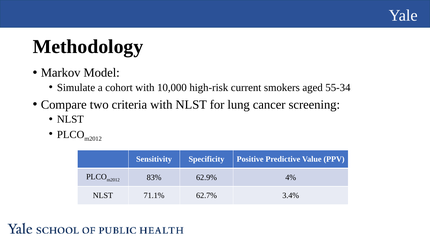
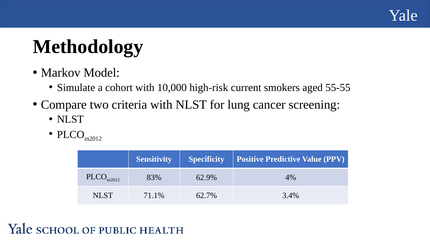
55-34: 55-34 -> 55-55
